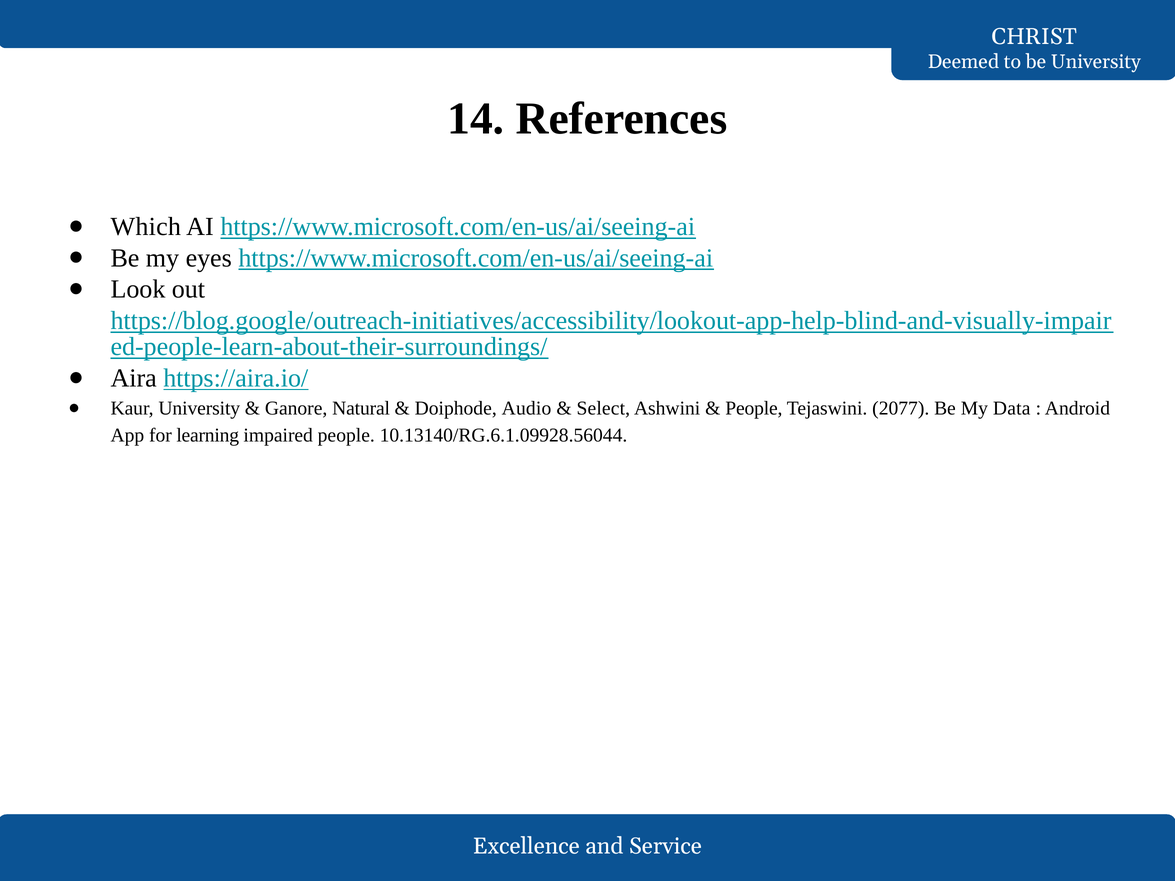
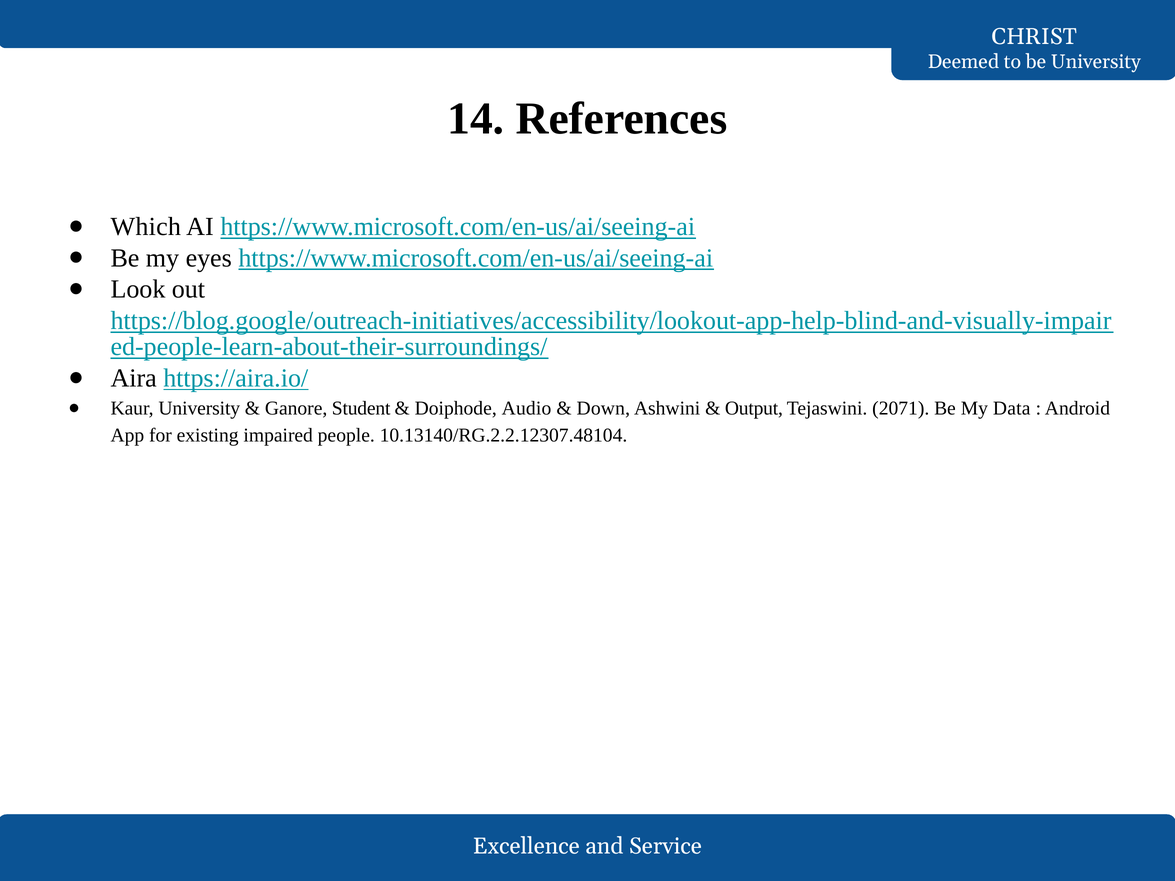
Natural: Natural -> Student
Select: Select -> Down
People at (754, 408): People -> Output
2077: 2077 -> 2071
learning: learning -> existing
10.13140/RG.6.1.09928.56044: 10.13140/RG.6.1.09928.56044 -> 10.13140/RG.2.2.12307.48104
